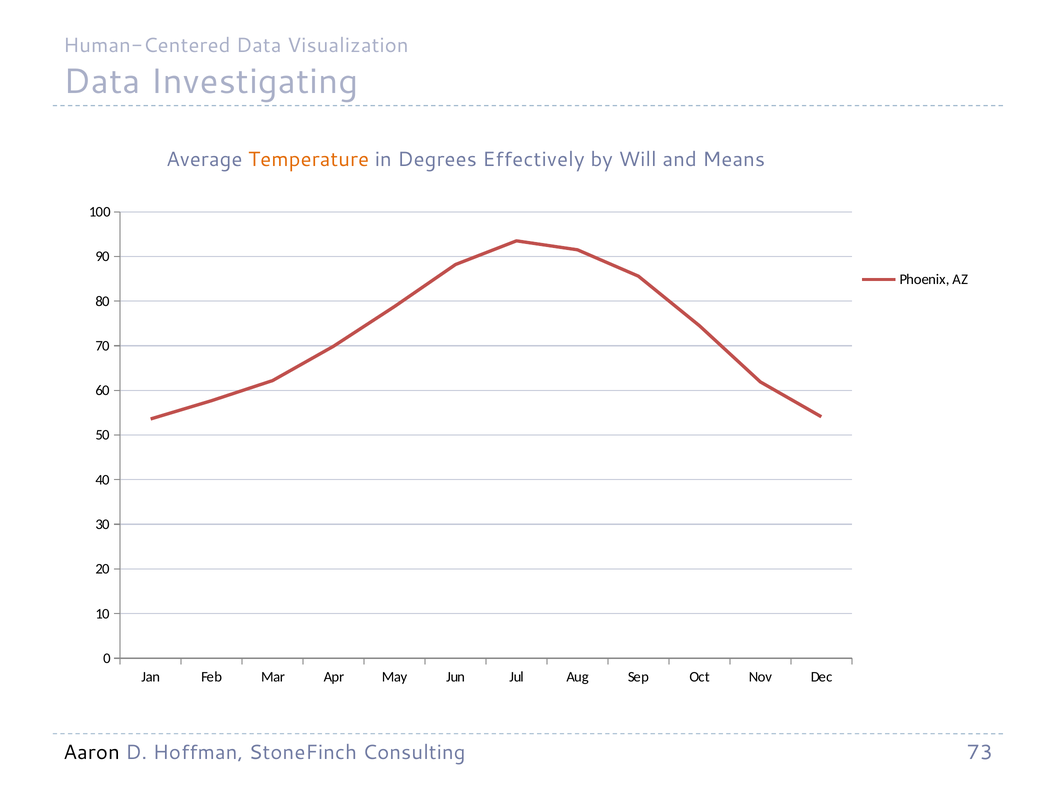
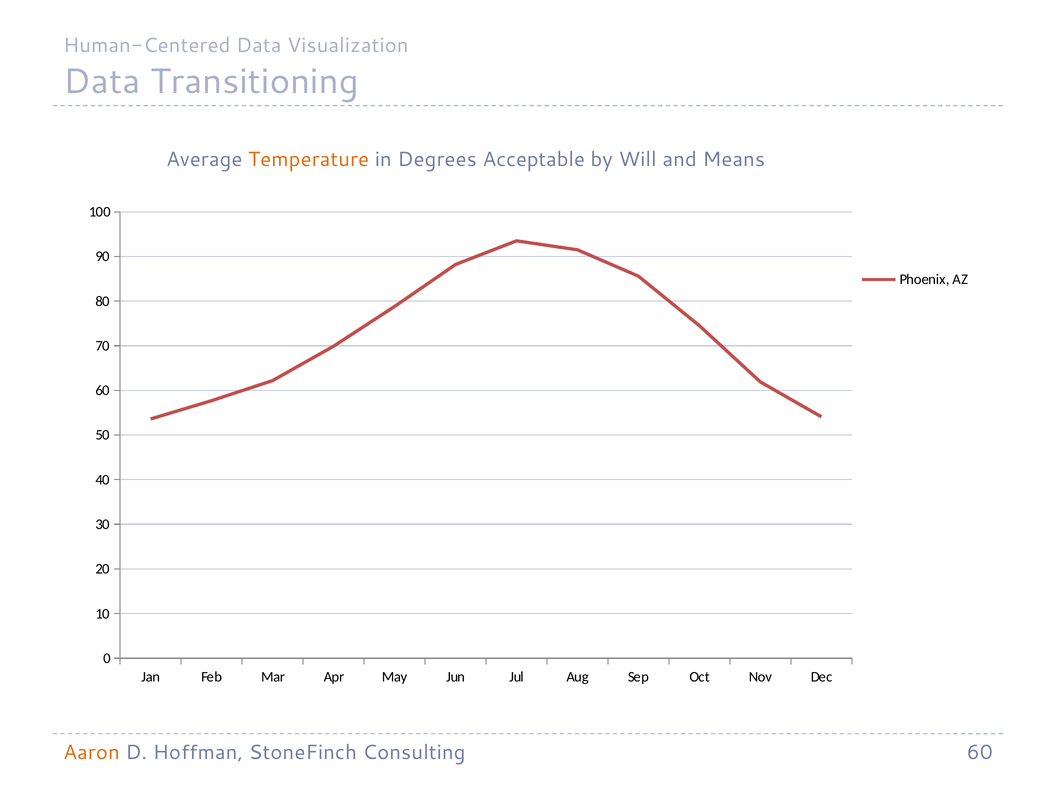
Investigating: Investigating -> Transitioning
Effectively: Effectively -> Acceptable
Aaron colour: black -> orange
Consulting 73: 73 -> 60
